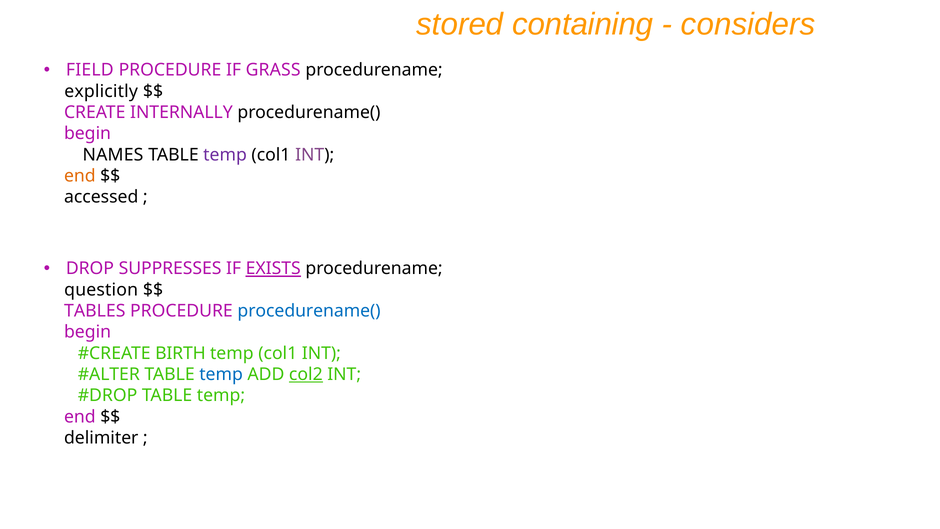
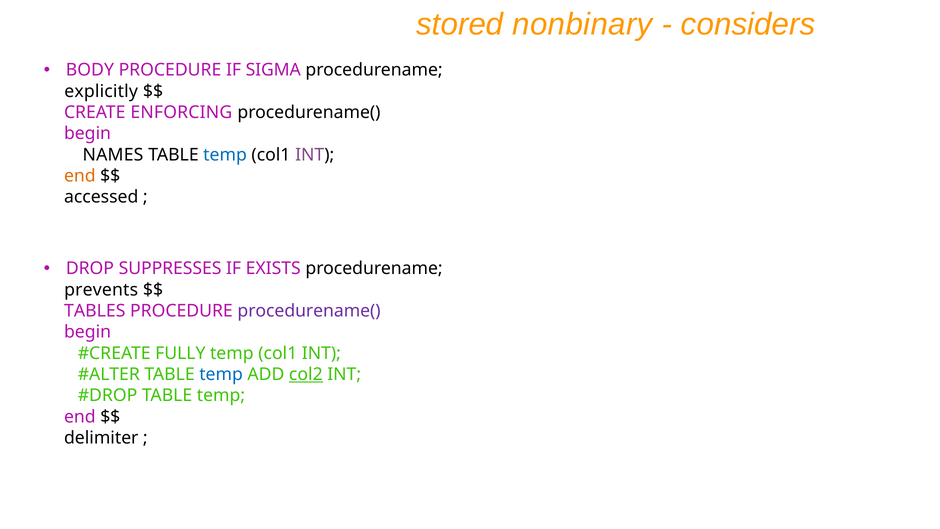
containing: containing -> nonbinary
FIELD: FIELD -> BODY
GRASS: GRASS -> SIGMA
INTERNALLY: INTERNALLY -> ENFORCING
temp at (225, 155) colour: purple -> blue
EXISTS underline: present -> none
question: question -> prevents
procedurename( at (309, 311) colour: blue -> purple
BIRTH: BIRTH -> FULLY
